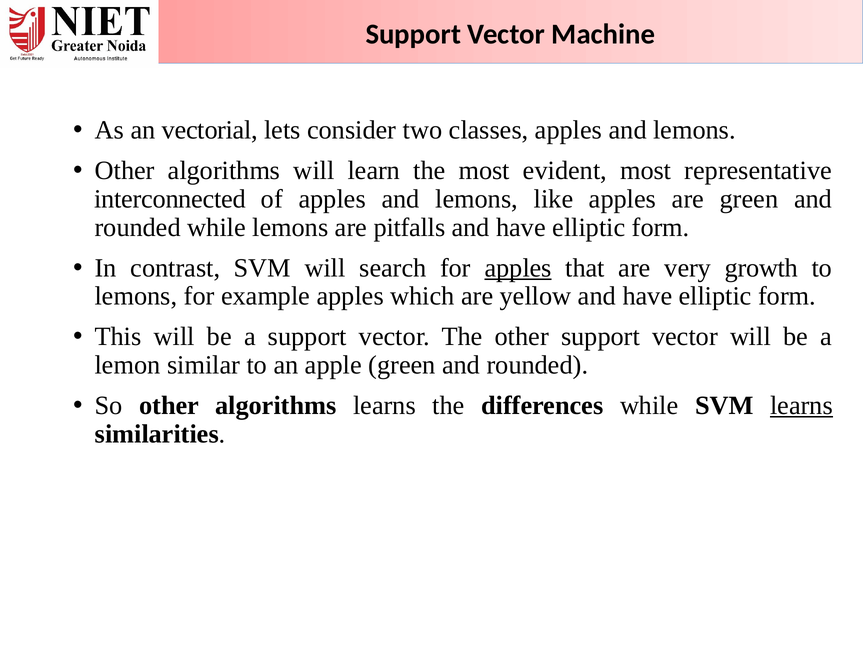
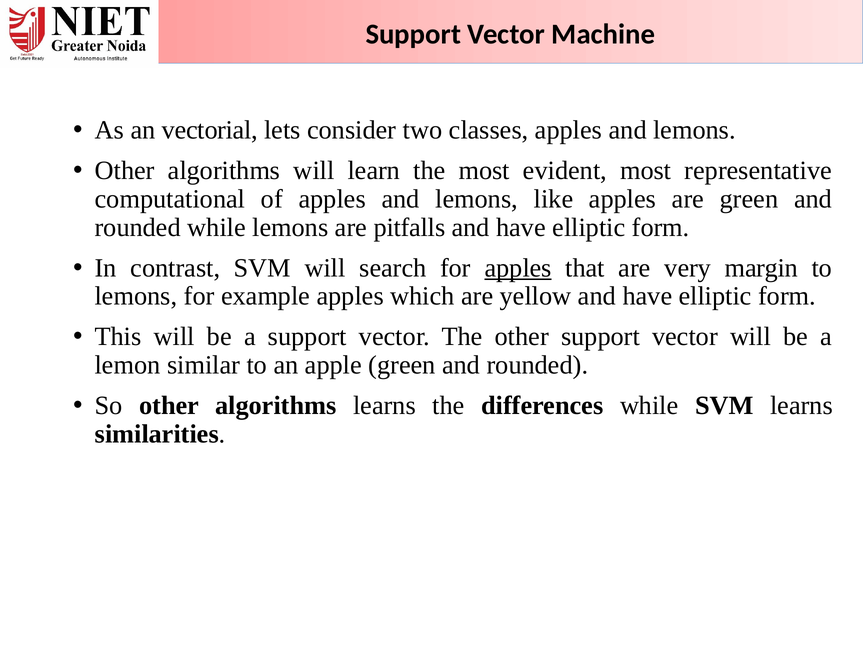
interconnected: interconnected -> computational
growth: growth -> margin
learns at (801, 406) underline: present -> none
